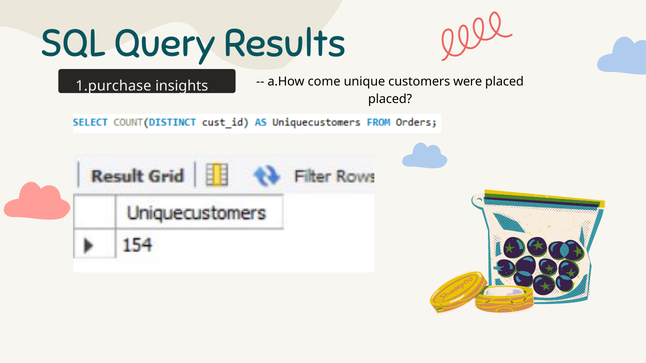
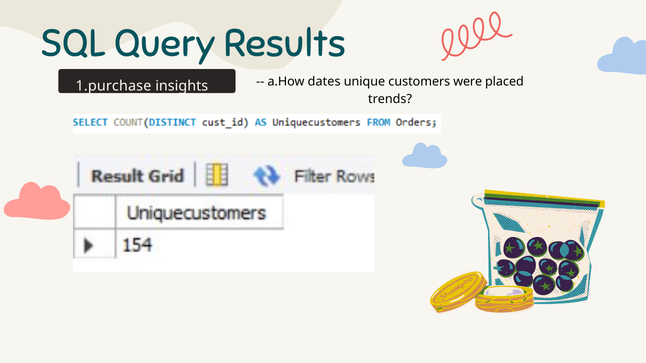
come: come -> dates
placed at (390, 99): placed -> trends
